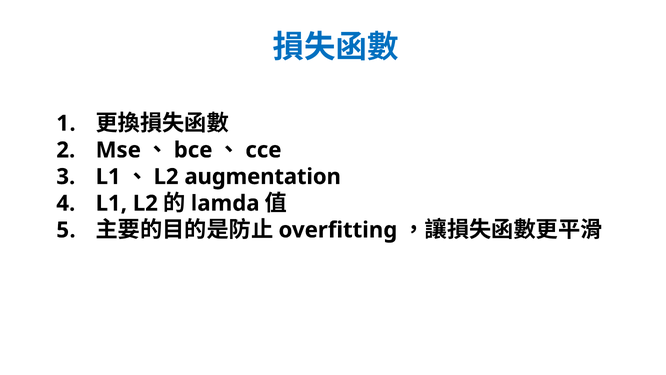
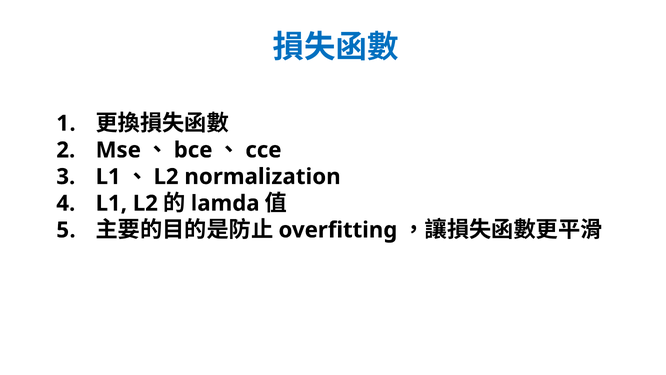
augmentation: augmentation -> normalization
